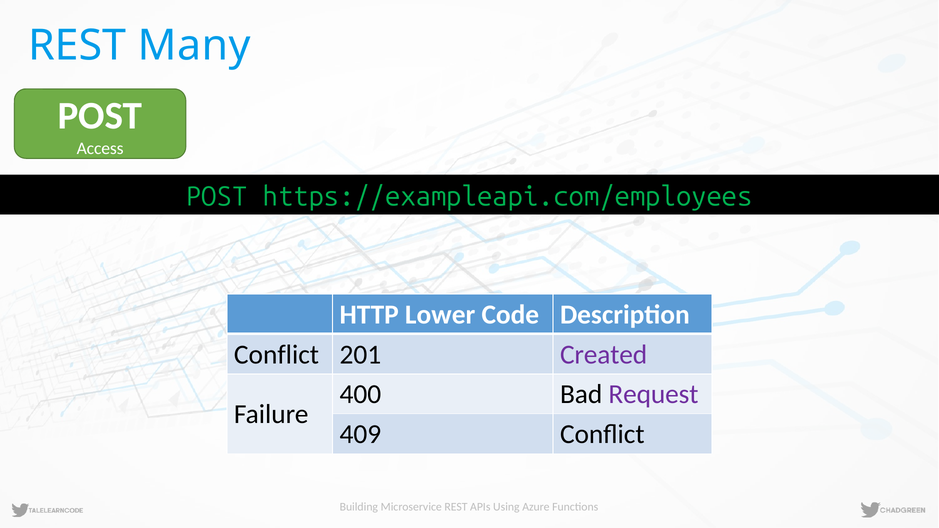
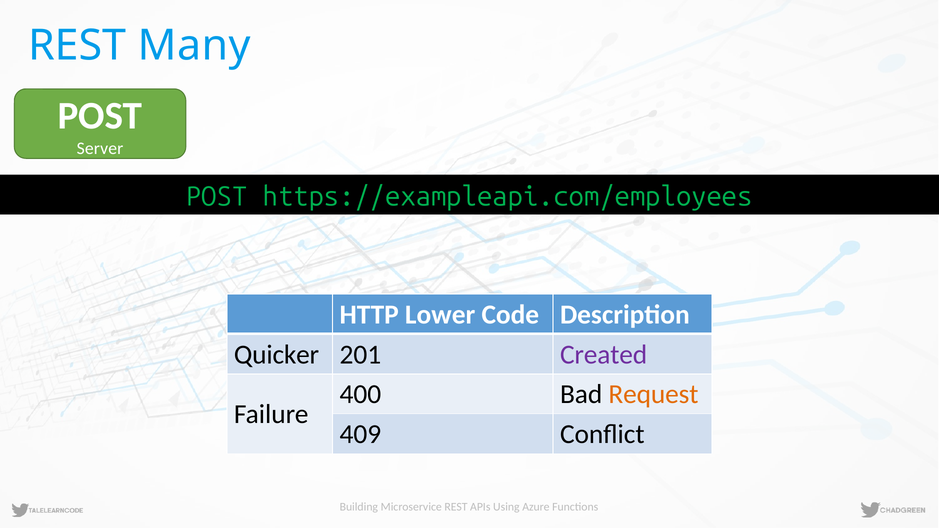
Access: Access -> Server
Conflict at (276, 355): Conflict -> Quicker
Request colour: purple -> orange
